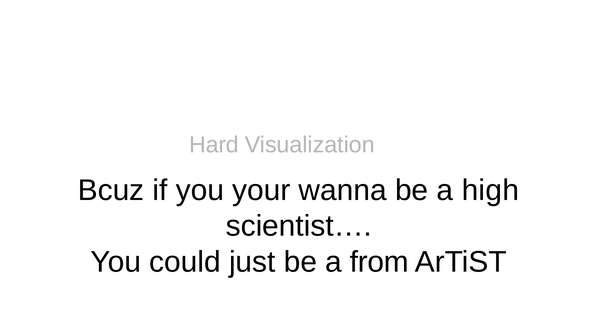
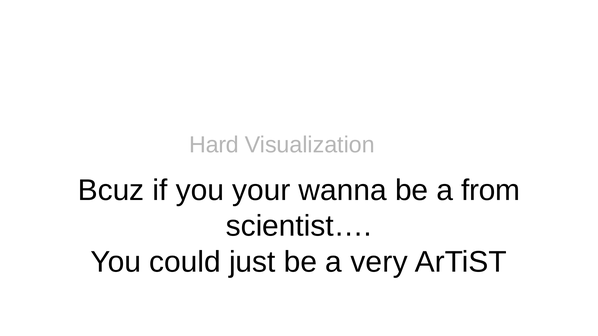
high: high -> from
from: from -> very
